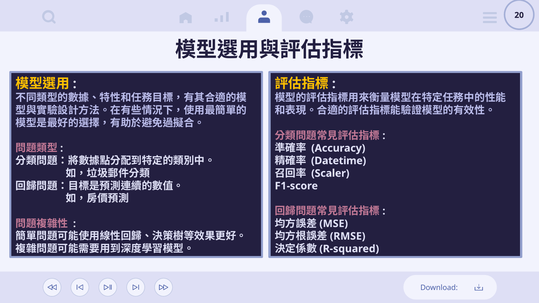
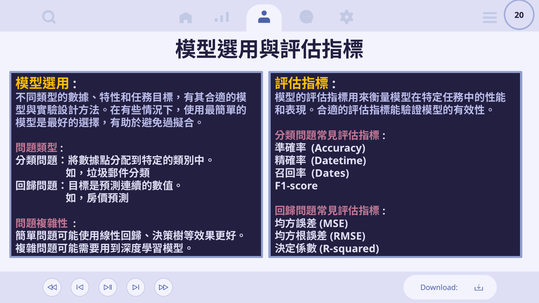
Scaler: Scaler -> Dates
